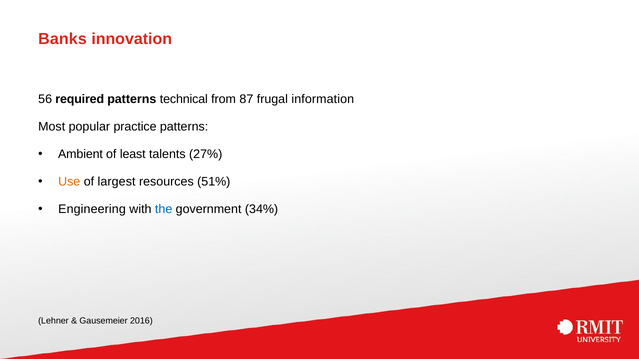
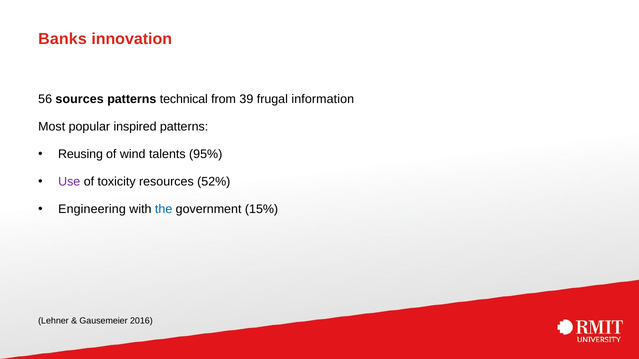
required: required -> sources
87: 87 -> 39
practice: practice -> inspired
Ambient: Ambient -> Reusing
least: least -> wind
27%: 27% -> 95%
Use colour: orange -> purple
largest: largest -> toxicity
51%: 51% -> 52%
34%: 34% -> 15%
